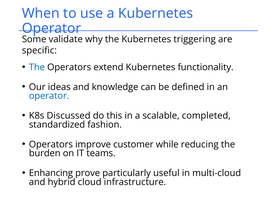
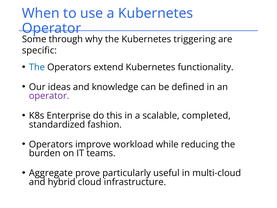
validate: validate -> through
operator at (49, 96) colour: blue -> purple
Discussed: Discussed -> Enterprise
customer: customer -> workload
Enhancing: Enhancing -> Aggregate
